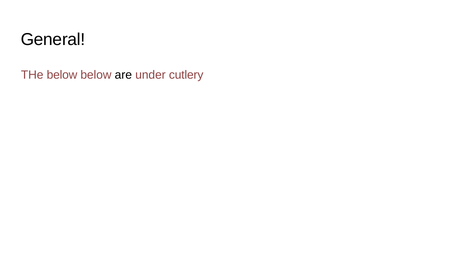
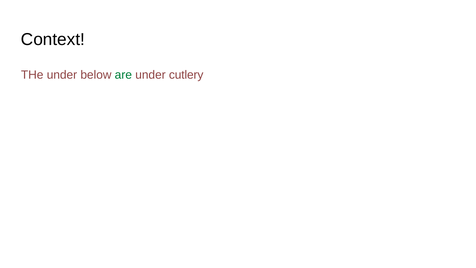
General: General -> Context
THe below: below -> under
are colour: black -> green
